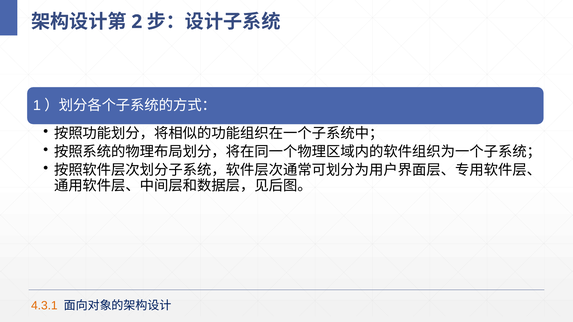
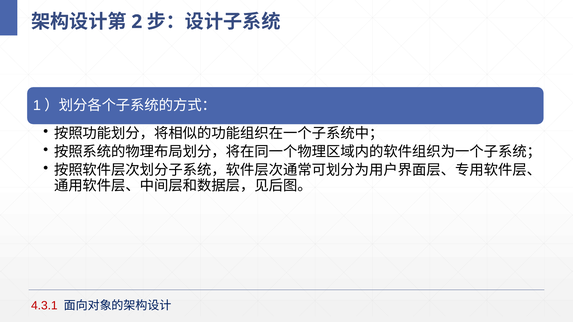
4.3.1 colour: orange -> red
